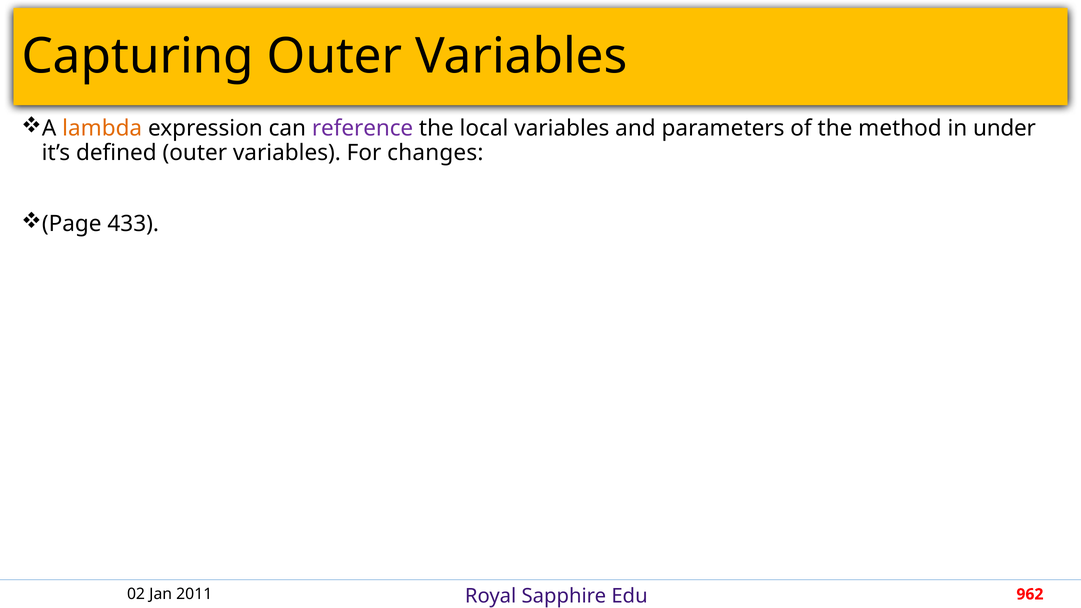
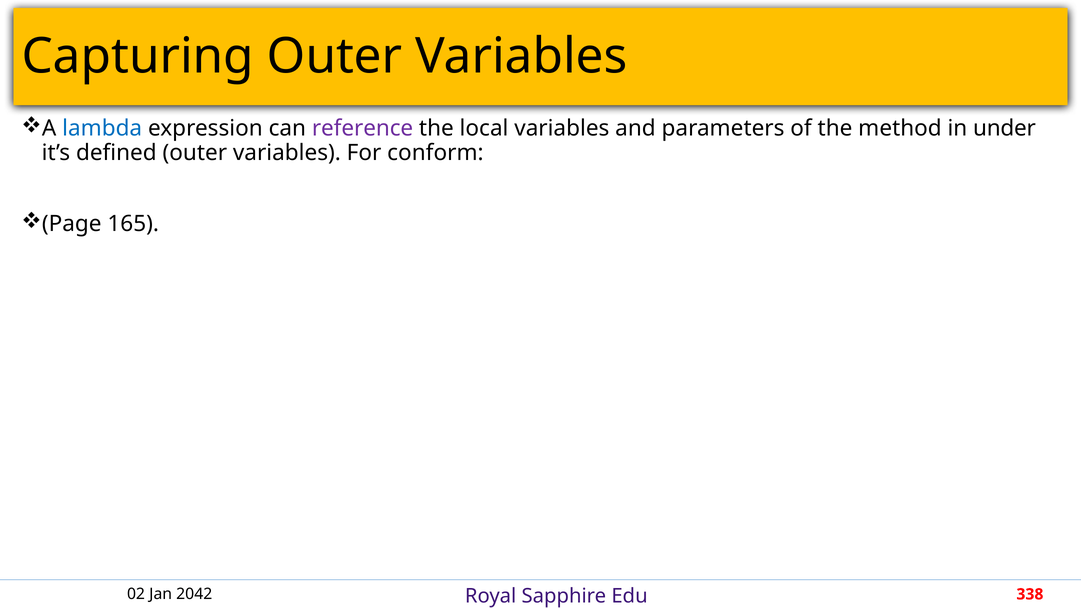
lambda colour: orange -> blue
changes: changes -> conform
433: 433 -> 165
2011: 2011 -> 2042
962: 962 -> 338
